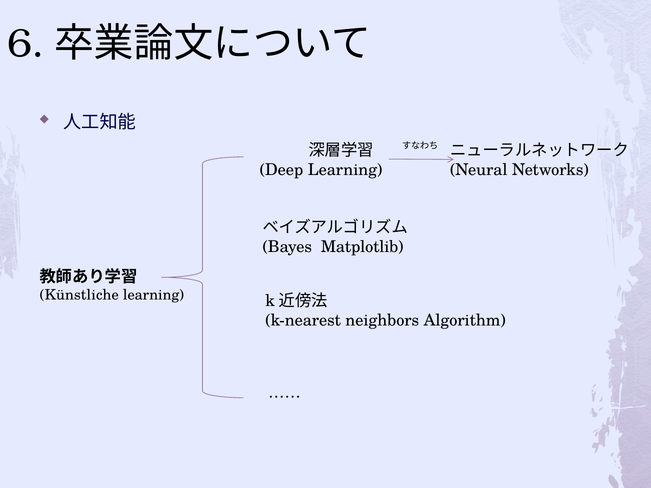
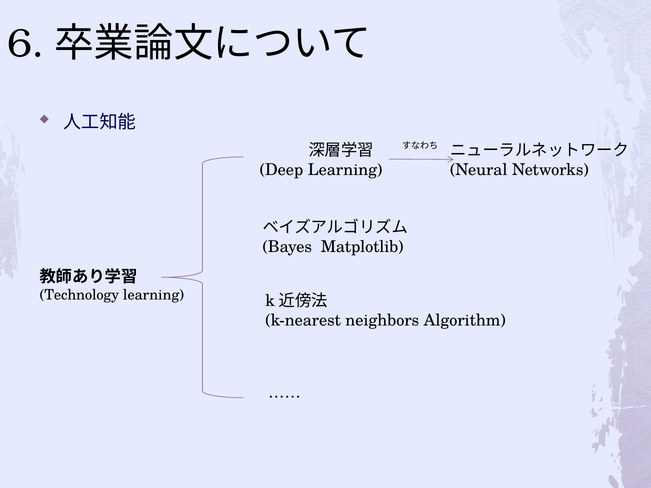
Künstliche: Künstliche -> Technology
